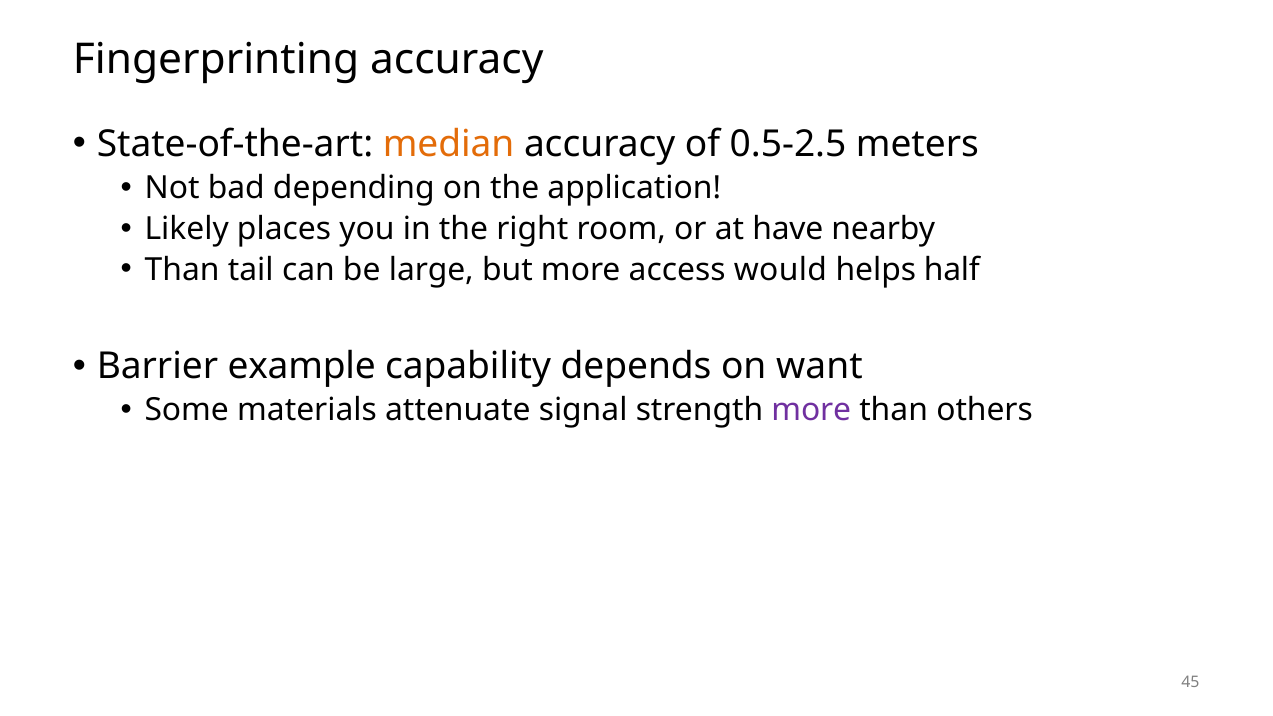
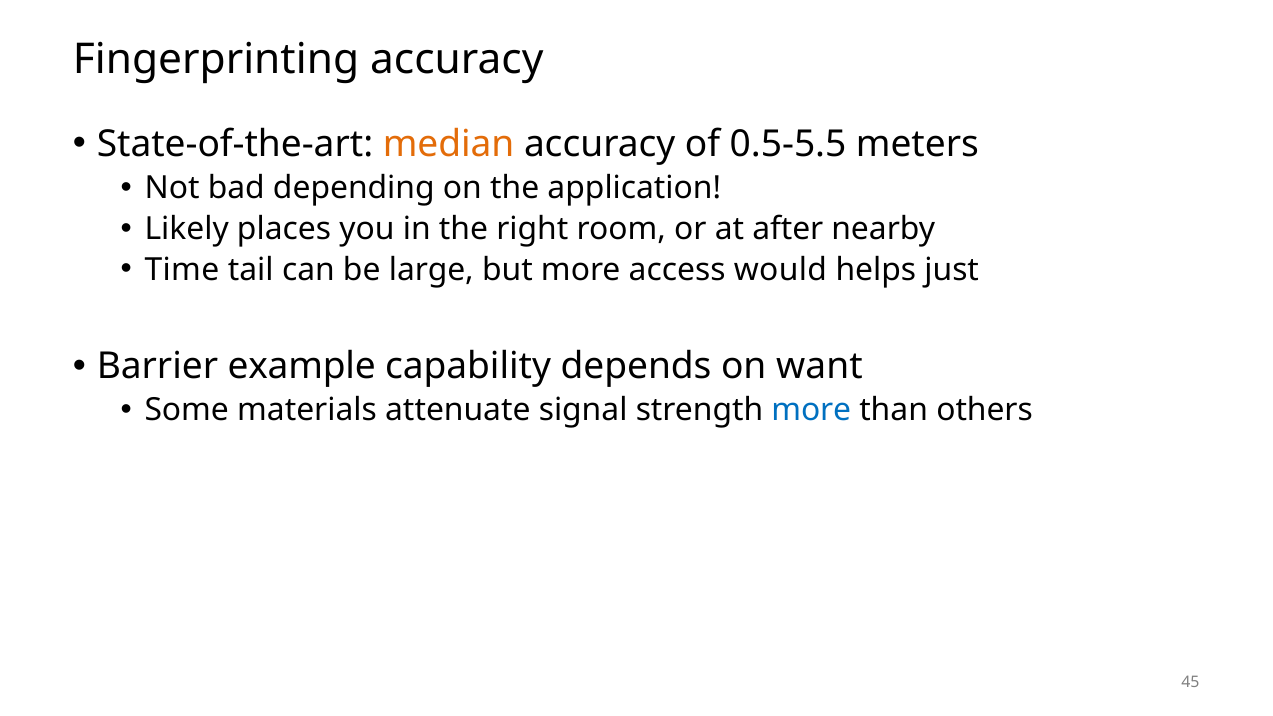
0.5-2.5: 0.5-2.5 -> 0.5-5.5
have: have -> after
Than at (182, 270): Than -> Time
half: half -> just
more at (811, 410) colour: purple -> blue
